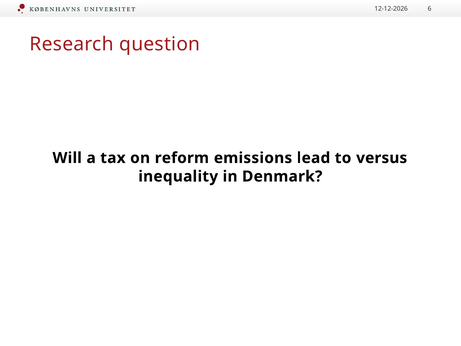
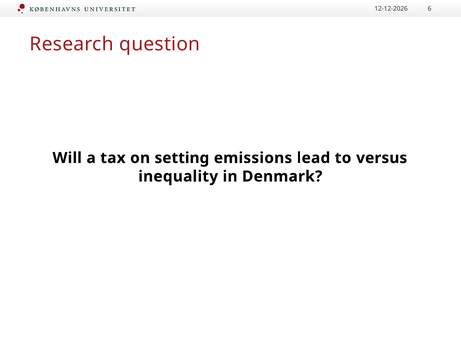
reform: reform -> setting
